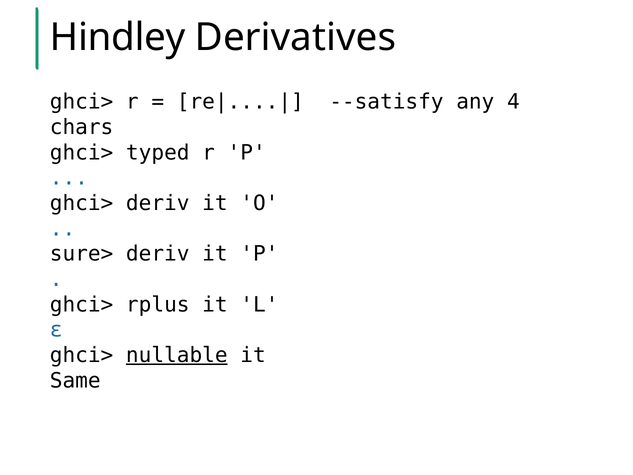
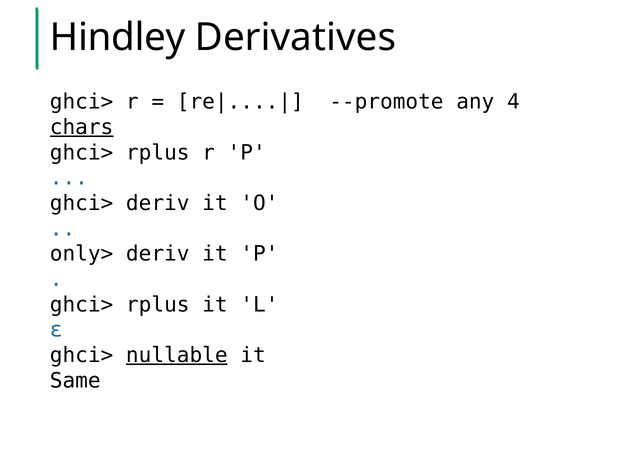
--satisfy: --satisfy -> --promote
chars underline: none -> present
typed at (158, 153): typed -> rplus
sure>: sure> -> only>
